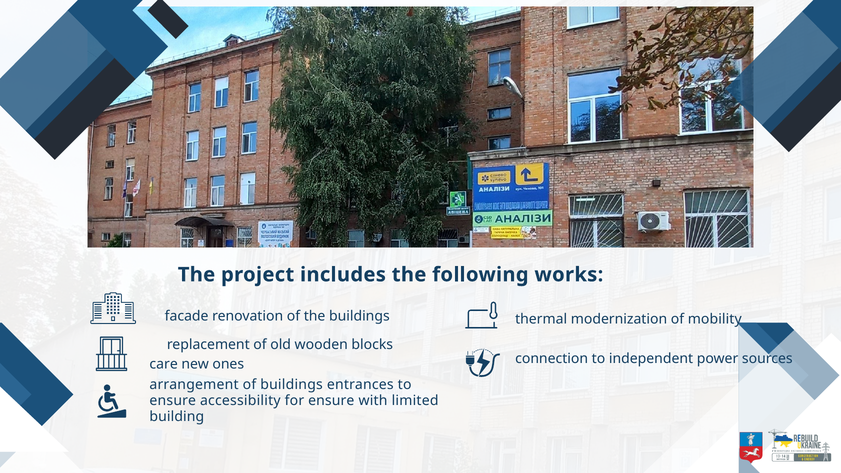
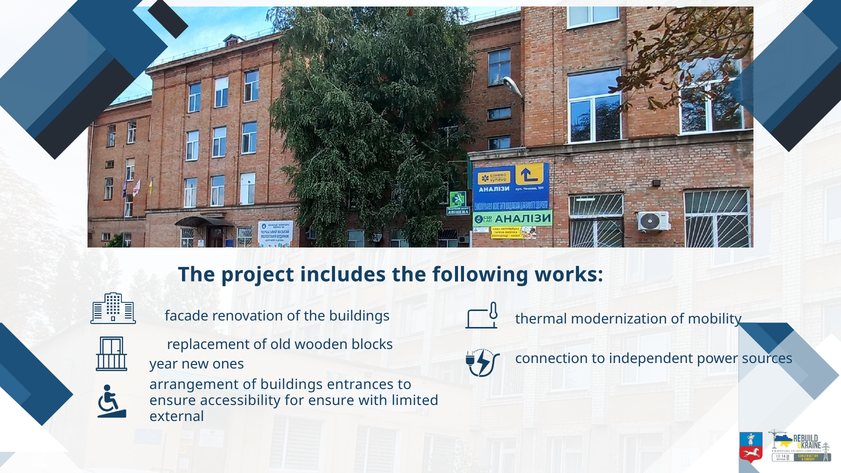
care: care -> year
building: building -> external
